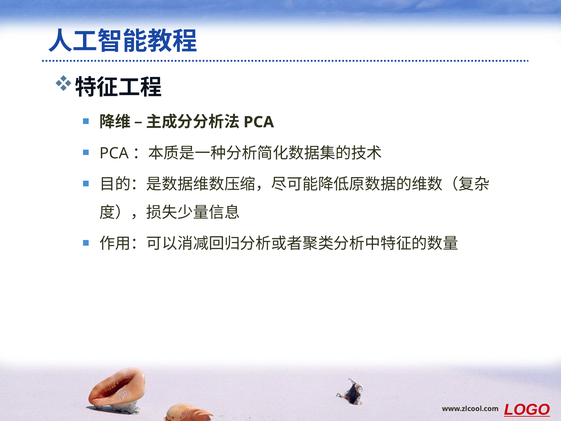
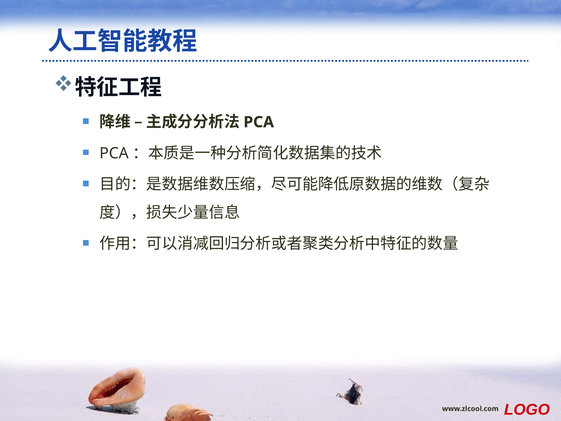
LOGO underline: present -> none
